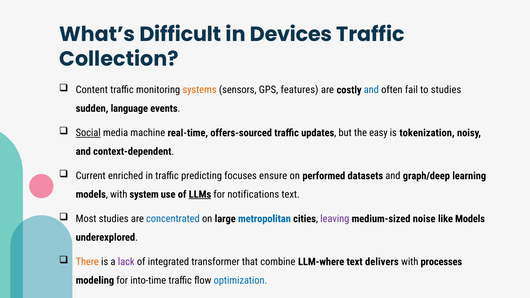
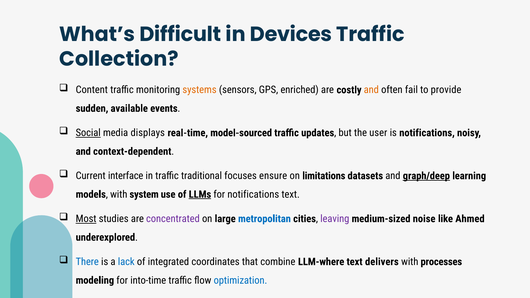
features: features -> enriched
and at (371, 90) colour: blue -> orange
to studies: studies -> provide
language: language -> available
machine: machine -> displays
offers-sourced: offers-sourced -> model-sourced
easy: easy -> user
is tokenization: tokenization -> notifications
enriched: enriched -> interface
predicting: predicting -> traditional
performed: performed -> limitations
graph/deep underline: none -> present
Most underline: none -> present
concentrated colour: blue -> purple
like Models: Models -> Ahmed
There colour: orange -> blue
lack colour: purple -> blue
transformer: transformer -> coordinates
